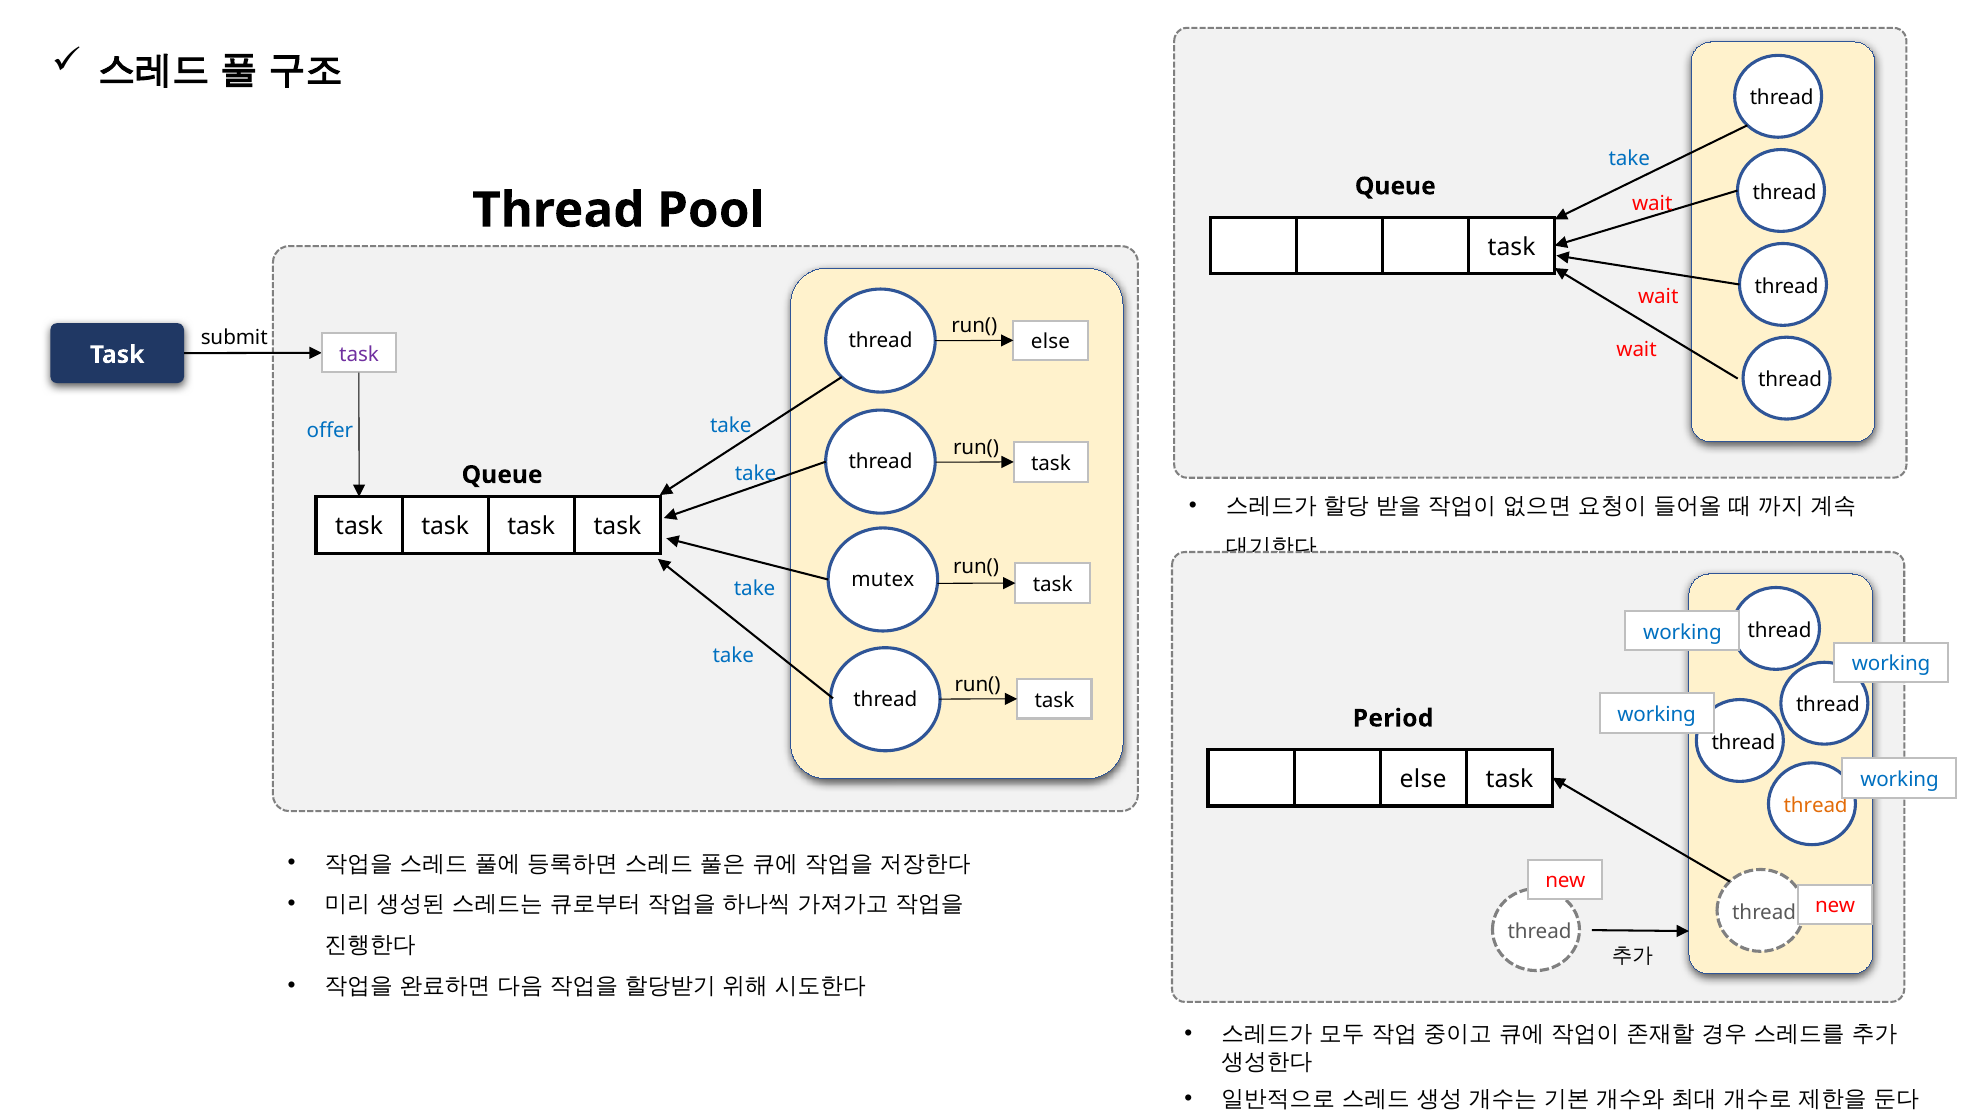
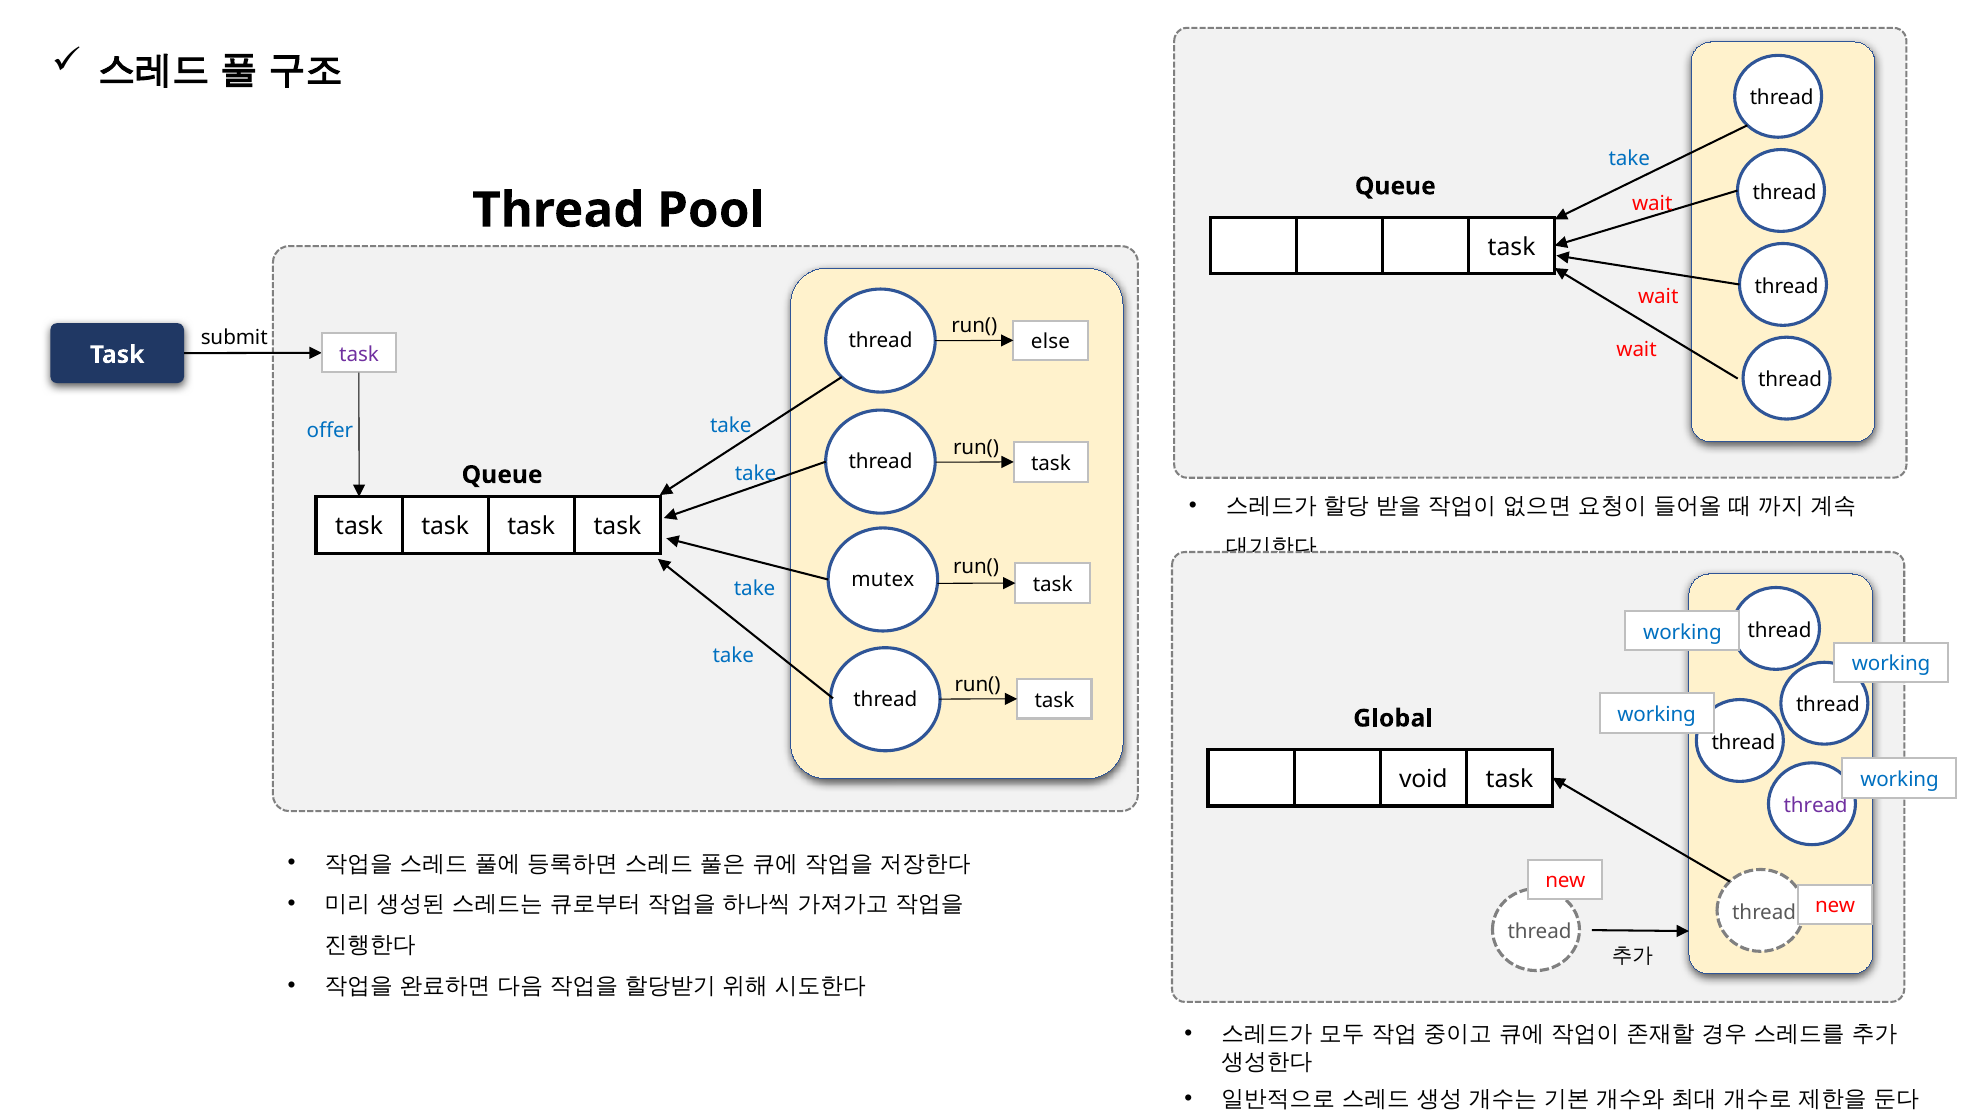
Period: Period -> Global
else at (1423, 780): else -> void
thread at (1816, 806) colour: orange -> purple
